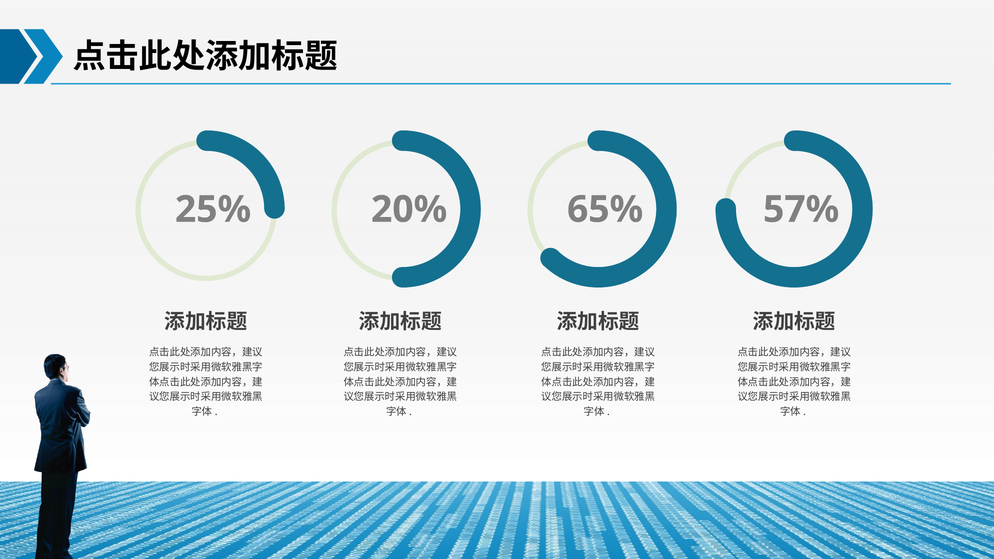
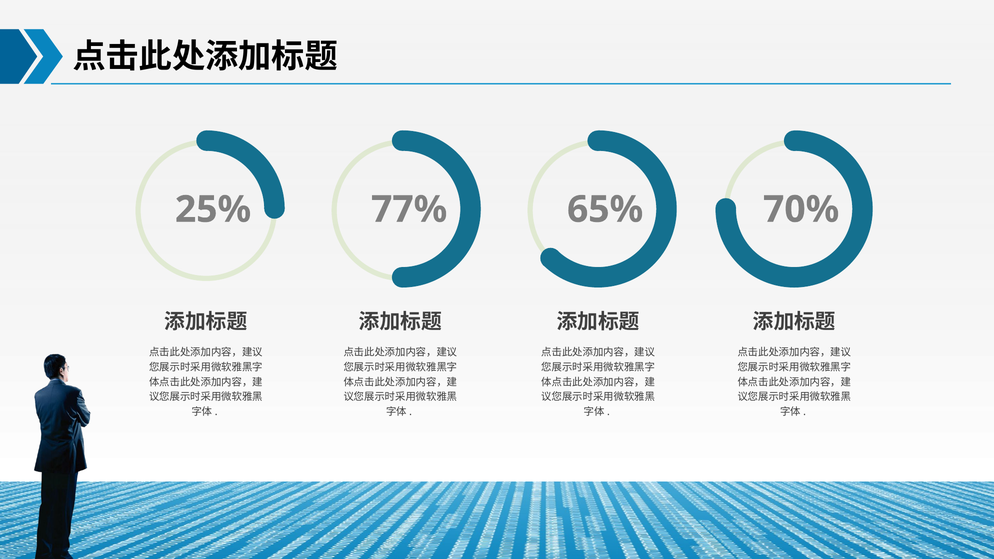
20%: 20% -> 77%
57%: 57% -> 70%
